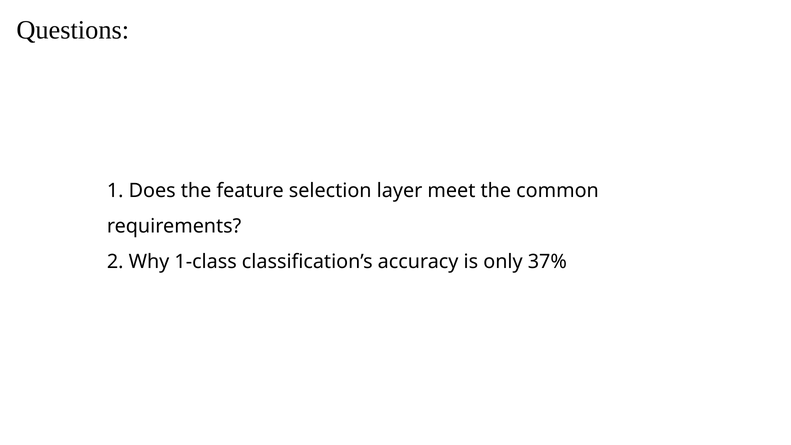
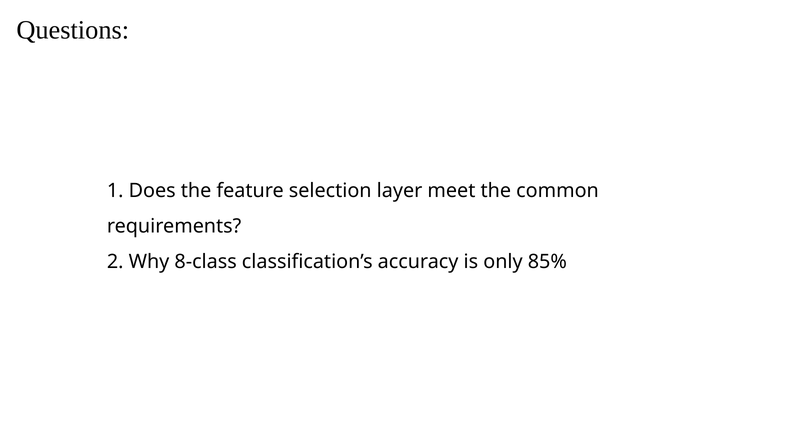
1-class: 1-class -> 8-class
37%: 37% -> 85%
